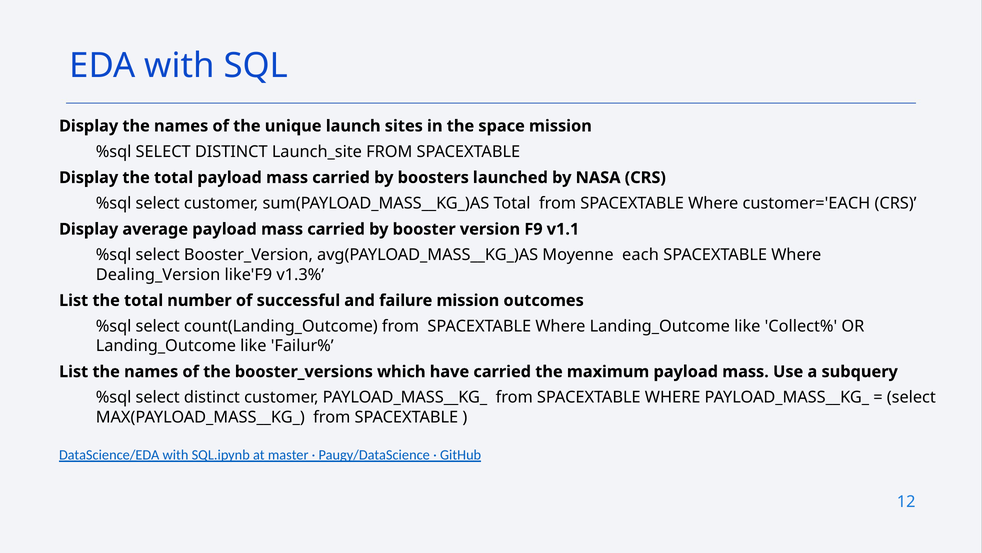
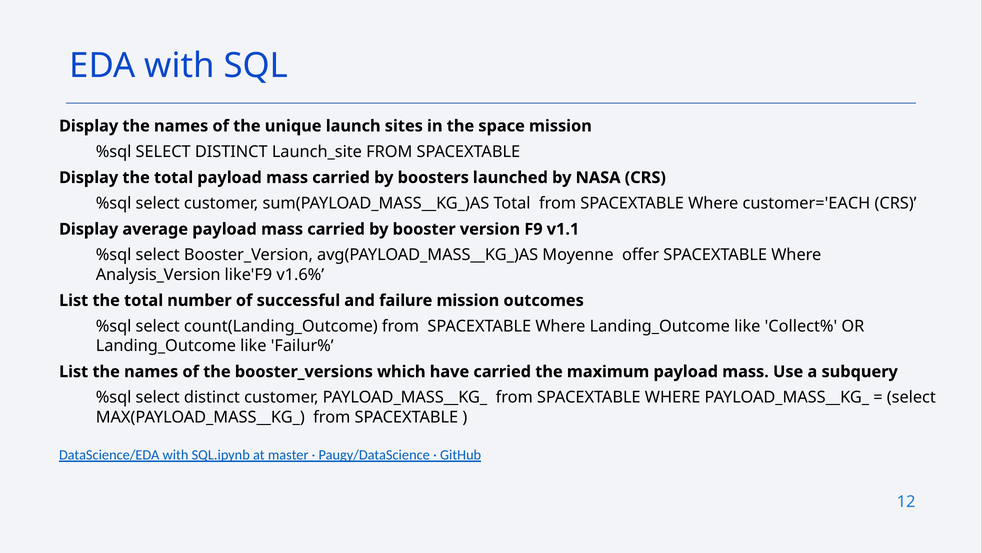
each: each -> offer
Dealing_Version: Dealing_Version -> Analysis_Version
v1.3%: v1.3% -> v1.6%
